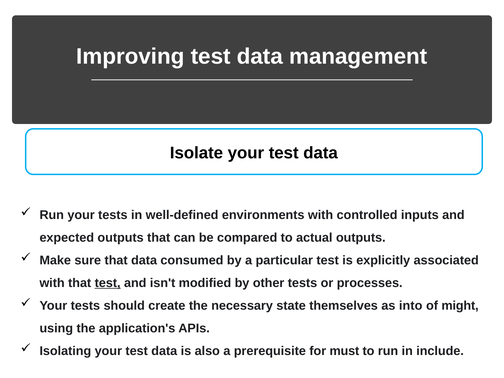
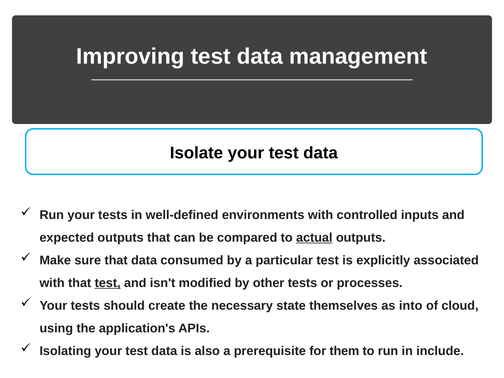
actual underline: none -> present
might: might -> cloud
must: must -> them
